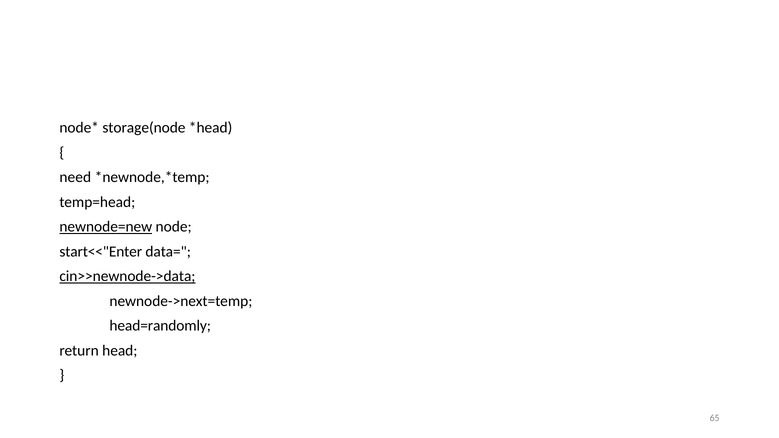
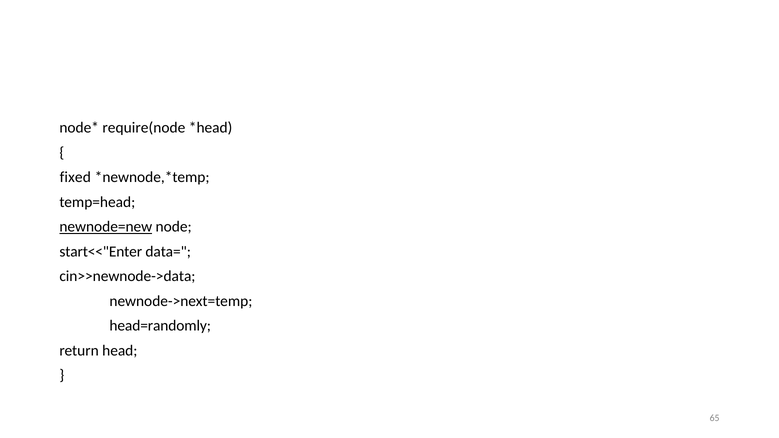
storage(node: storage(node -> require(node
need: need -> fixed
cin>>newnode->data underline: present -> none
